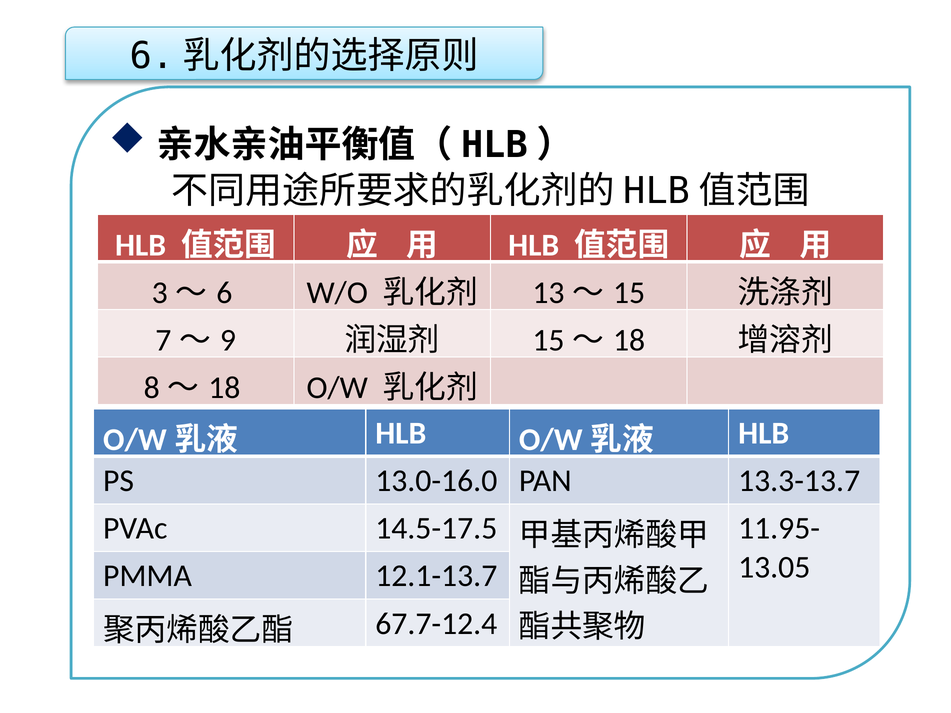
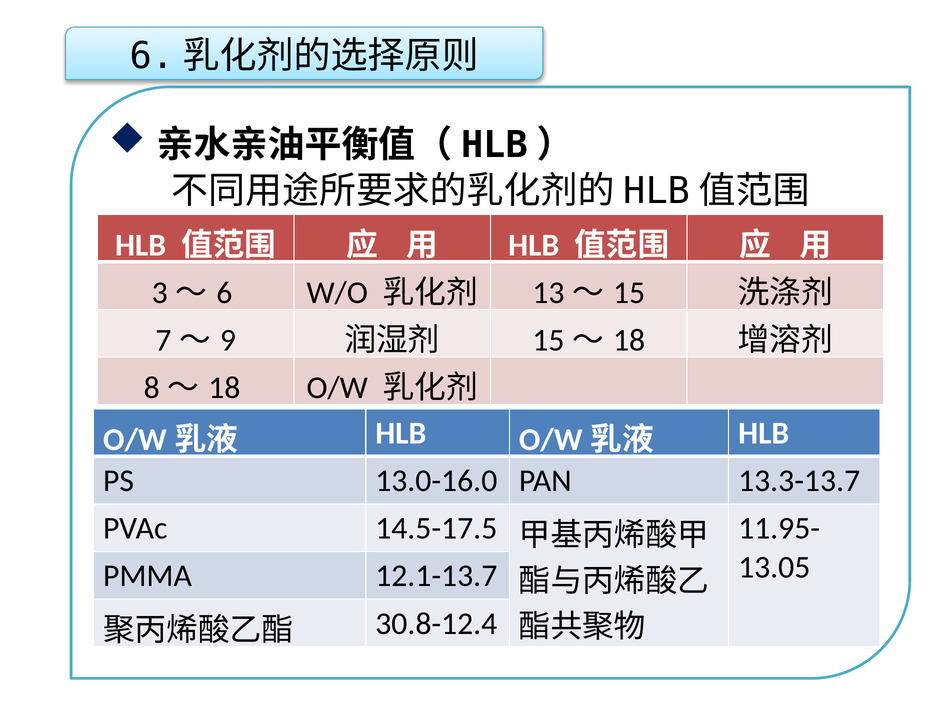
67.7-12.4: 67.7-12.4 -> 30.8-12.4
